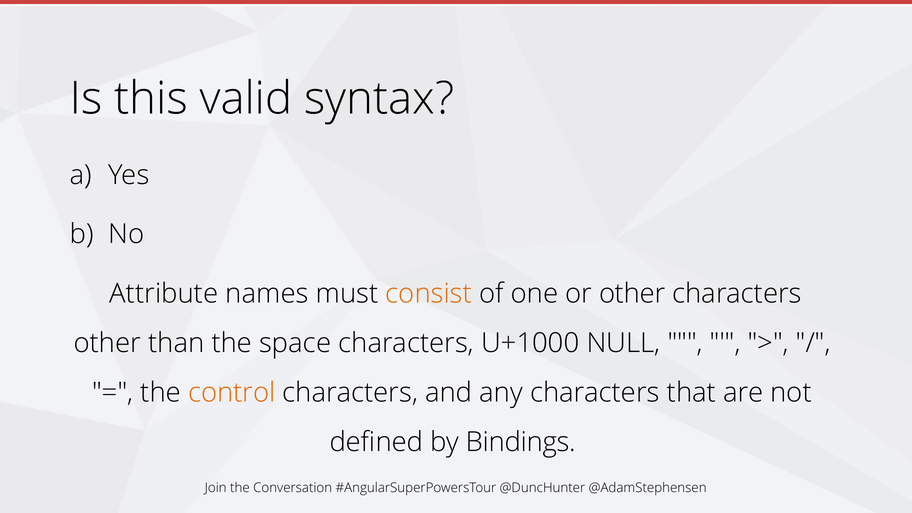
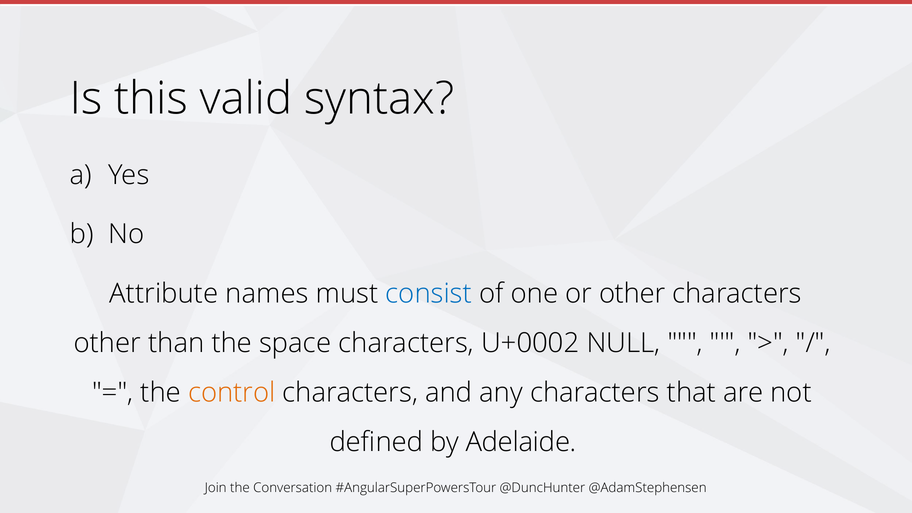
consist colour: orange -> blue
U+1000: U+1000 -> U+0002
Bindings: Bindings -> Adelaide
